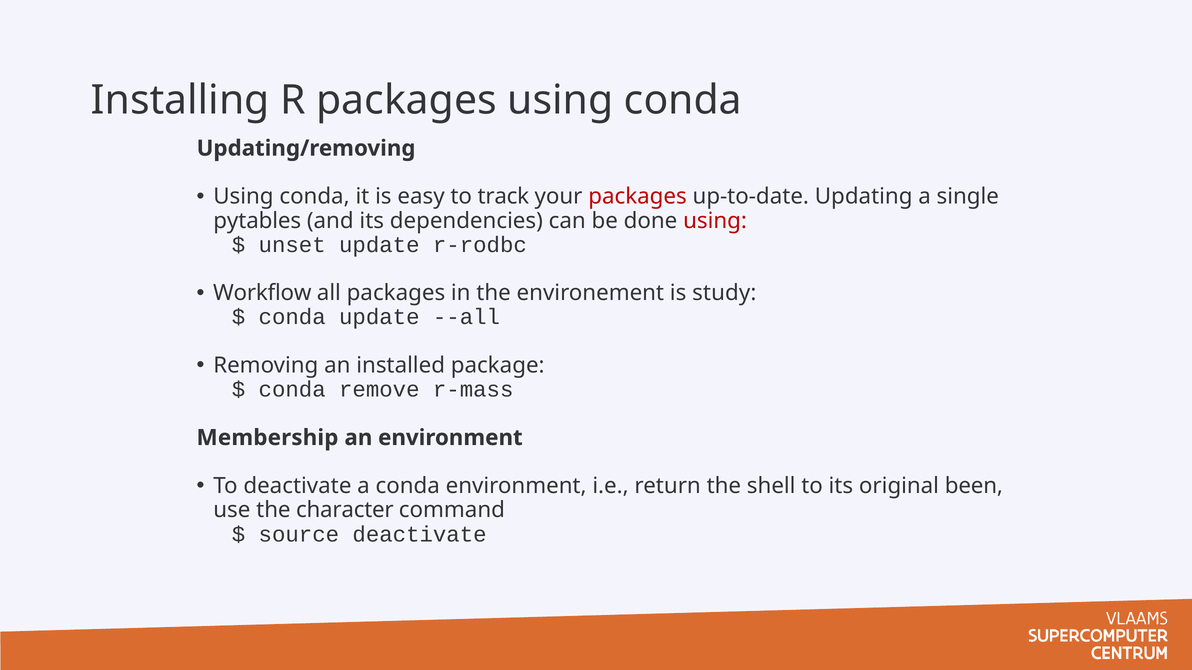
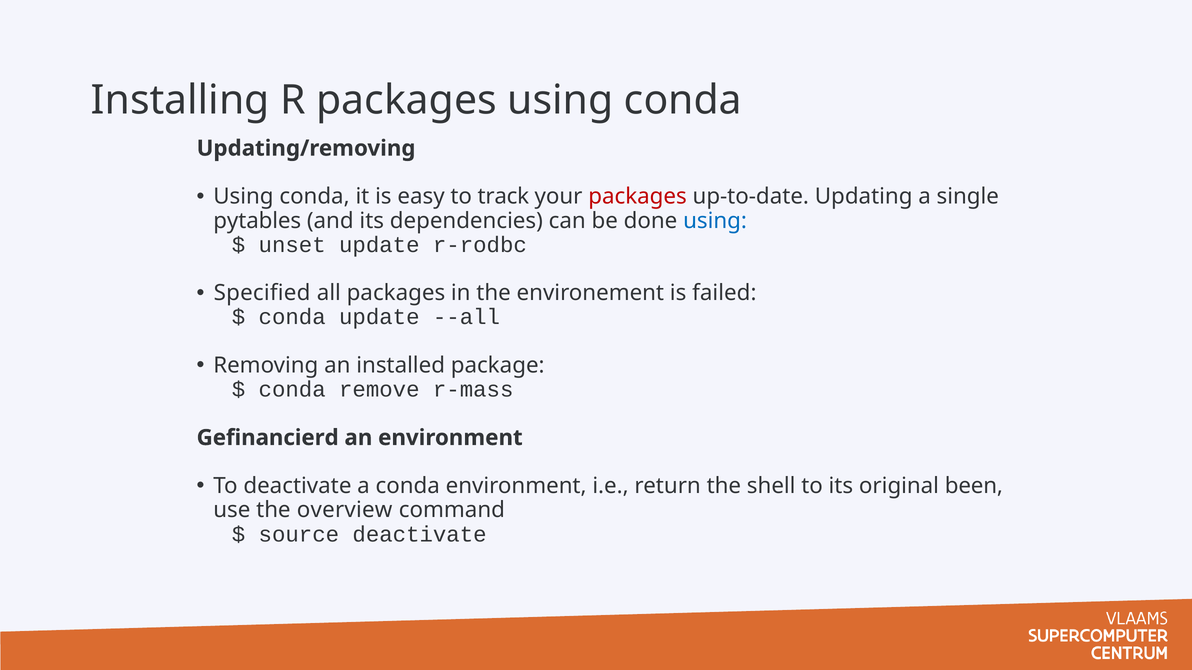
using at (715, 221) colour: red -> blue
Workflow: Workflow -> Specified
study: study -> failed
Membership: Membership -> Gefinancierd
character: character -> overview
